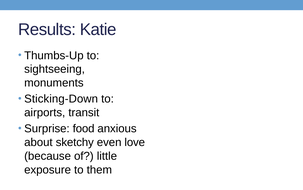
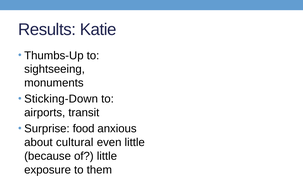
sketchy: sketchy -> cultural
even love: love -> little
